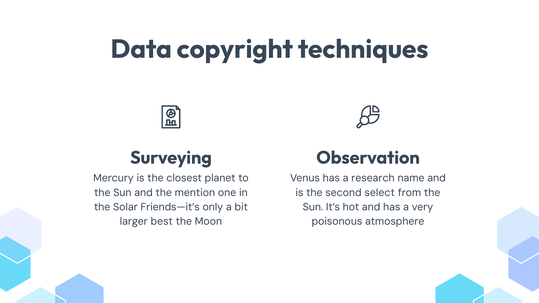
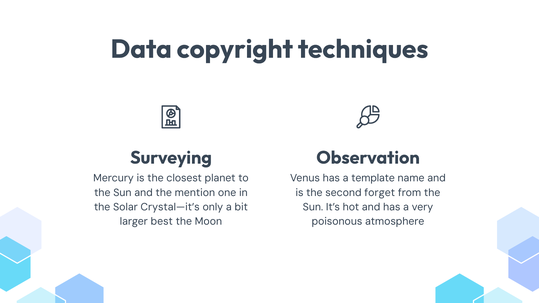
research: research -> template
select: select -> forget
Friends—it’s: Friends—it’s -> Crystal—it’s
